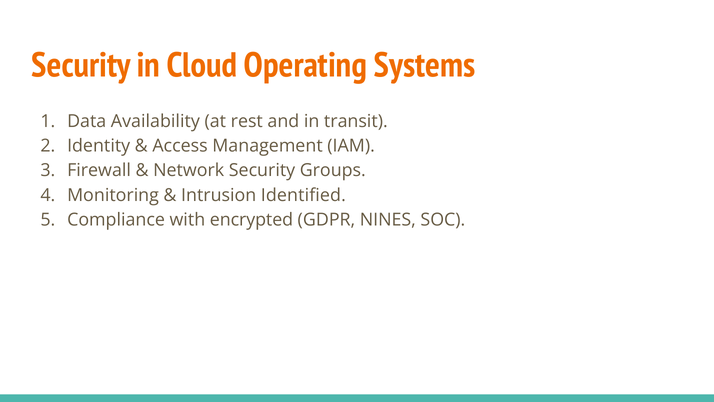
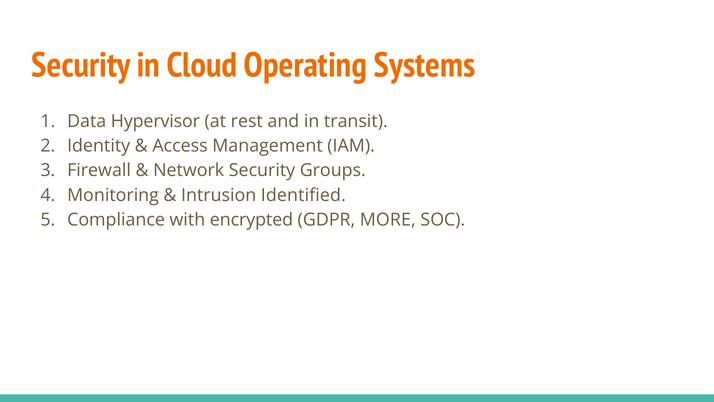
Availability: Availability -> Hypervisor
NINES: NINES -> MORE
